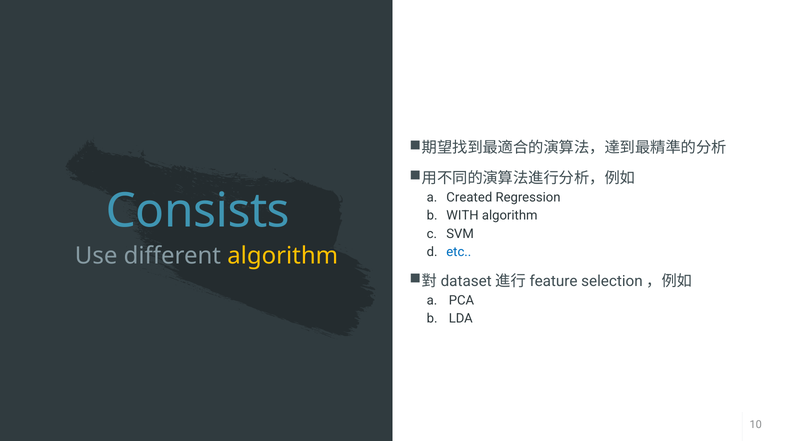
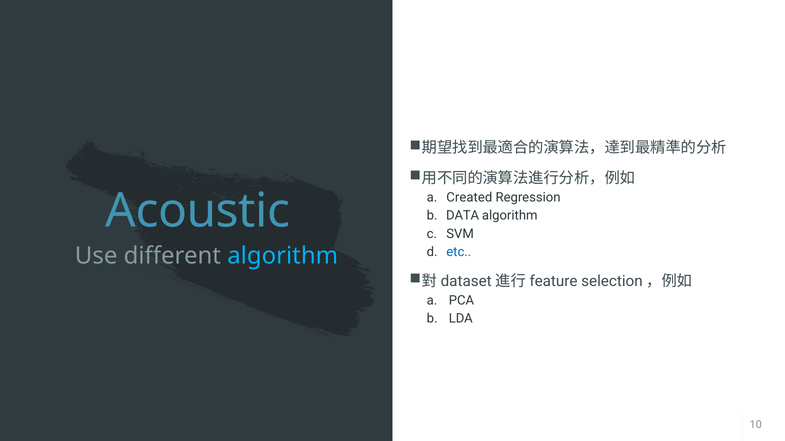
Consists: Consists -> Acoustic
WITH: WITH -> DATA
algorithm at (283, 256) colour: yellow -> light blue
